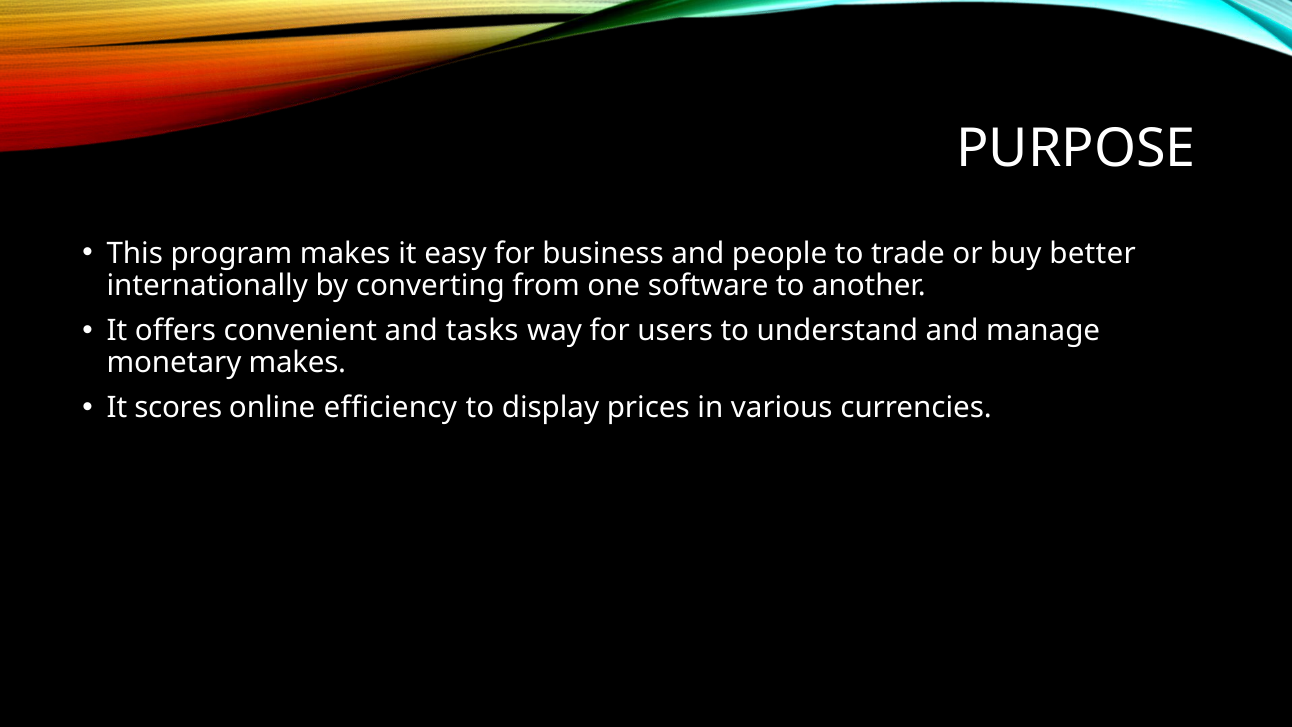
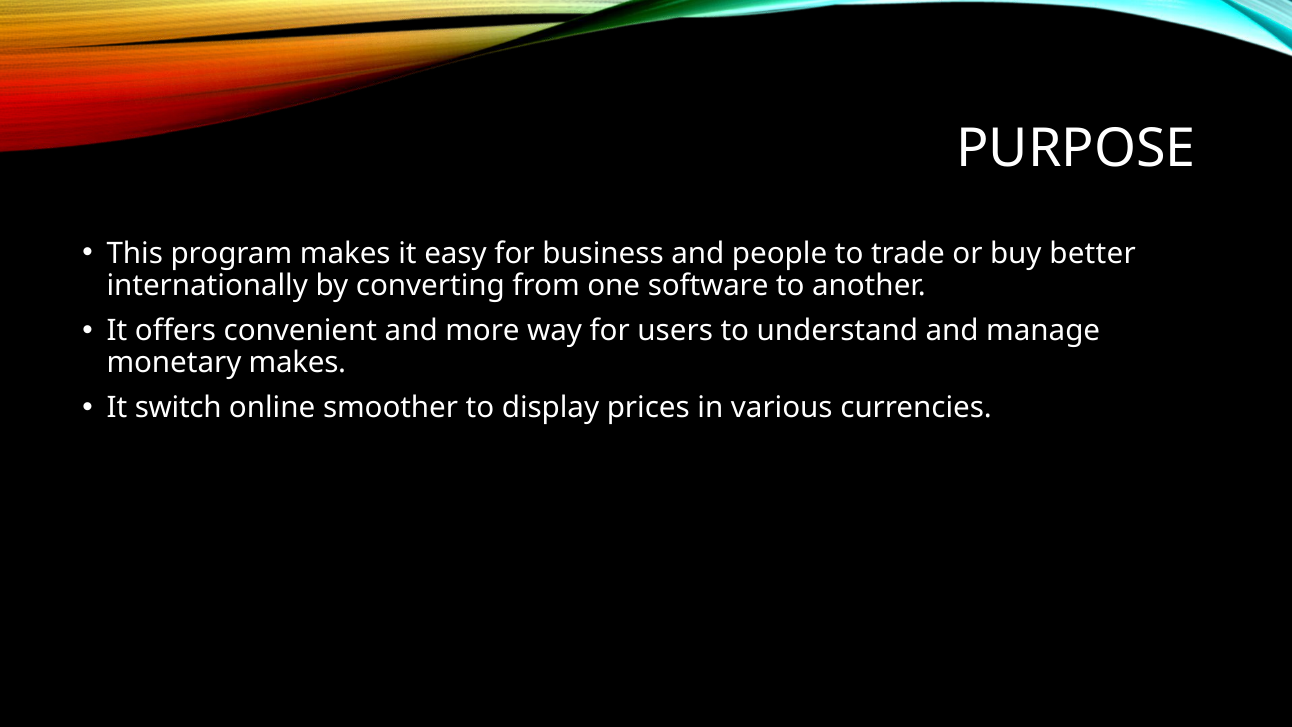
tasks: tasks -> more
scores: scores -> switch
efficiency: efficiency -> smoother
